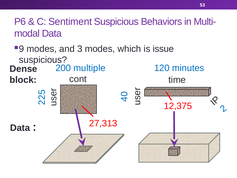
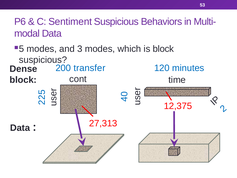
9 at (22, 49): 9 -> 5
is issue: issue -> block
multiple: multiple -> transfer
